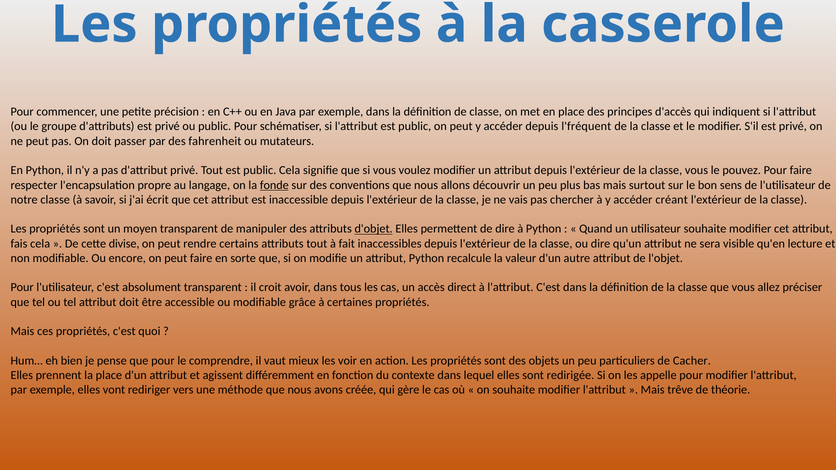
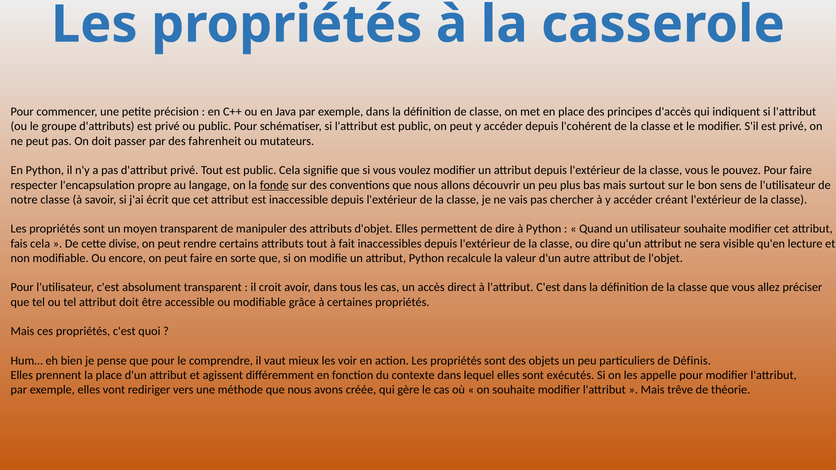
l'fréquent: l'fréquent -> l'cohérent
d'objet underline: present -> none
Cacher: Cacher -> Définis
redirigée: redirigée -> exécutés
